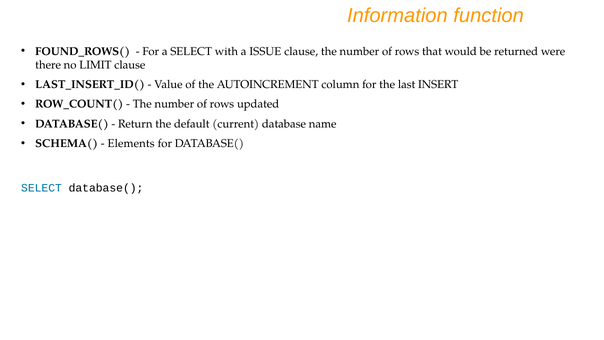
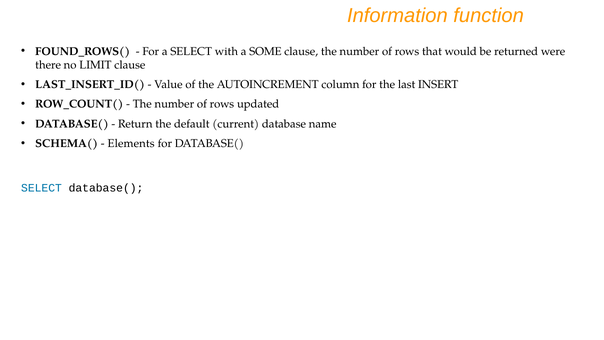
ISSUE: ISSUE -> SOME
